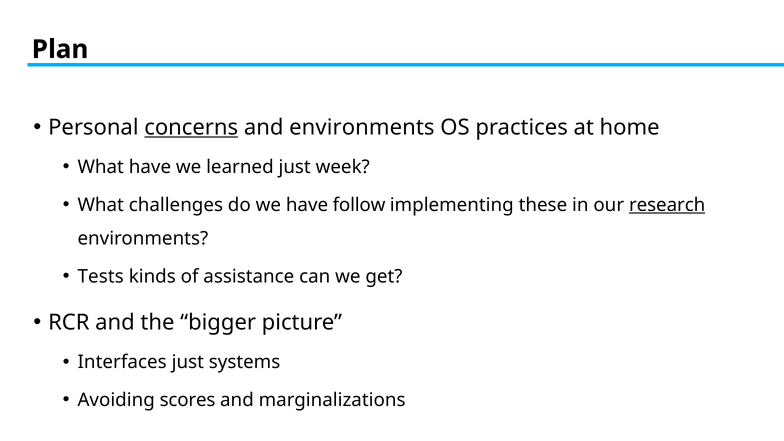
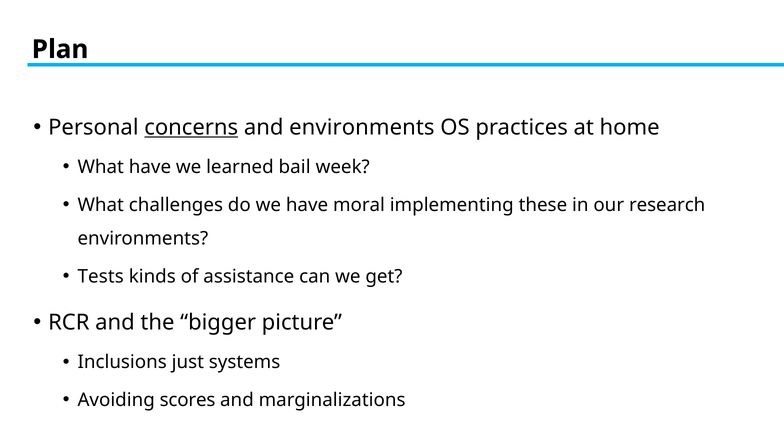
learned just: just -> bail
follow: follow -> moral
research underline: present -> none
Interfaces: Interfaces -> Inclusions
